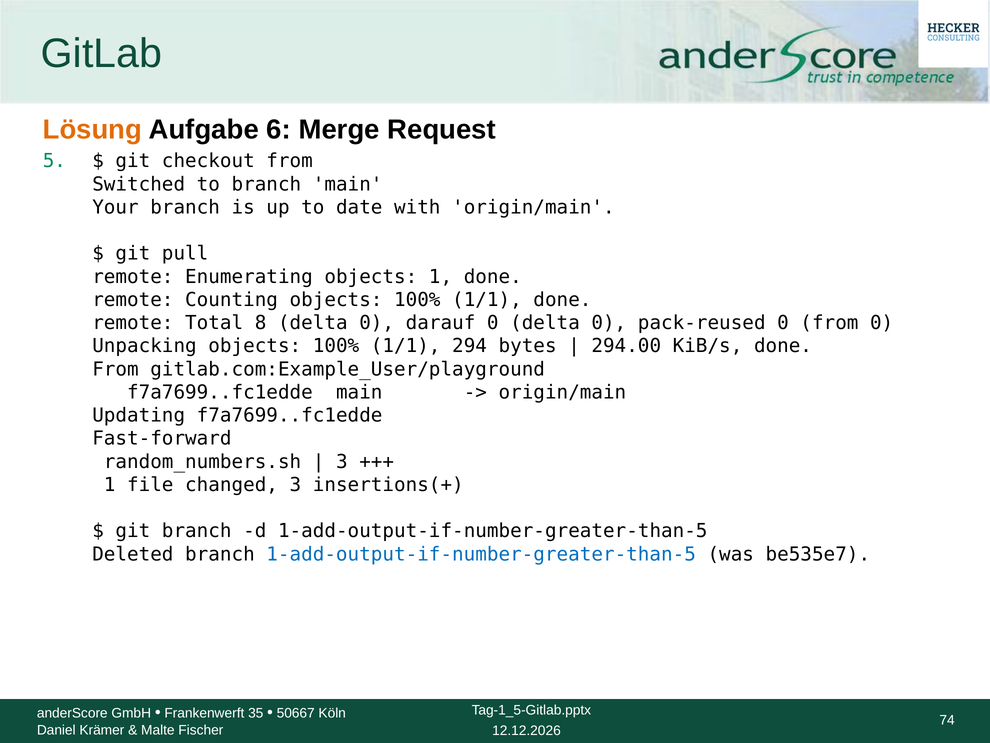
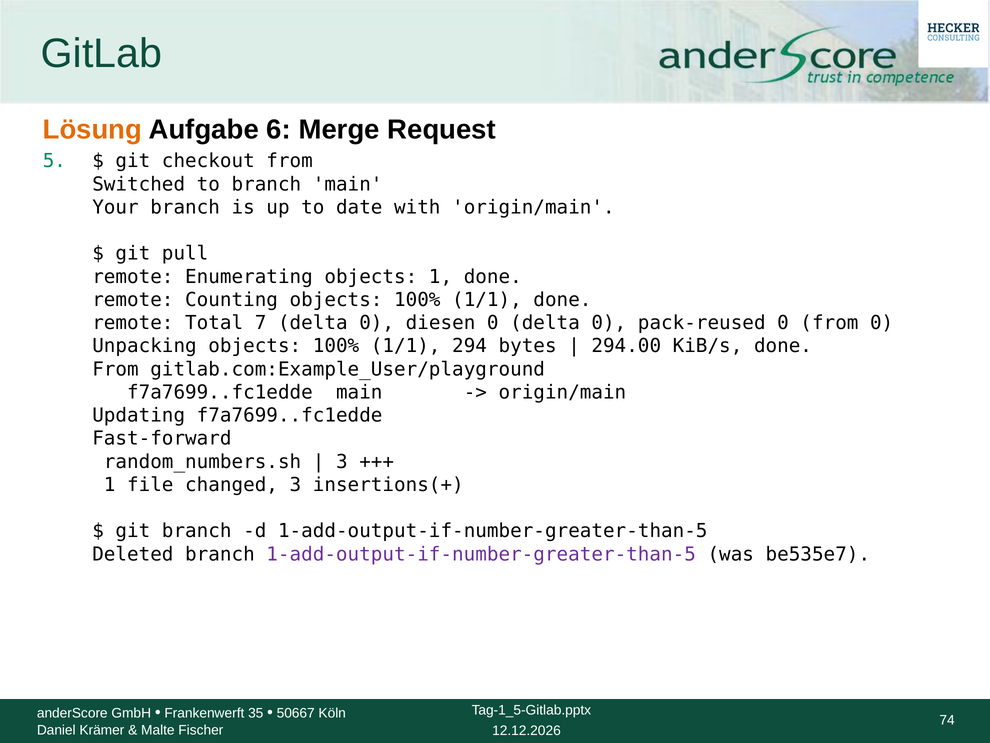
8: 8 -> 7
darauf: darauf -> diesen
1-add-output-if-number-greater-than-5 at (481, 554) colour: blue -> purple
